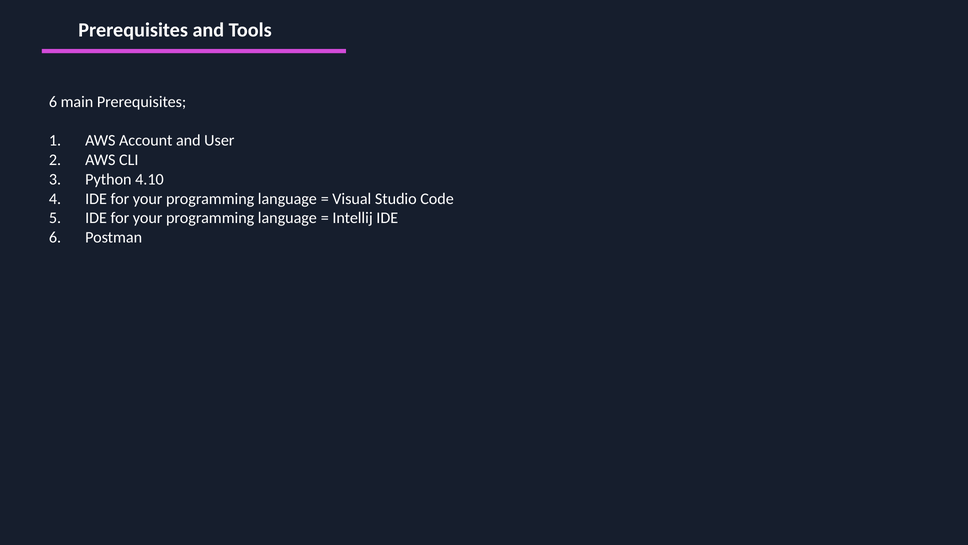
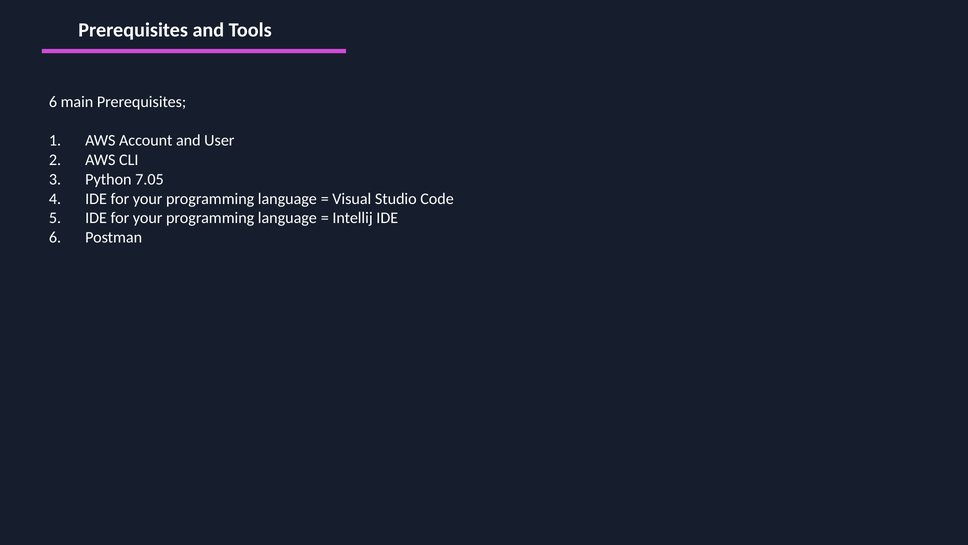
4.10: 4.10 -> 7.05
